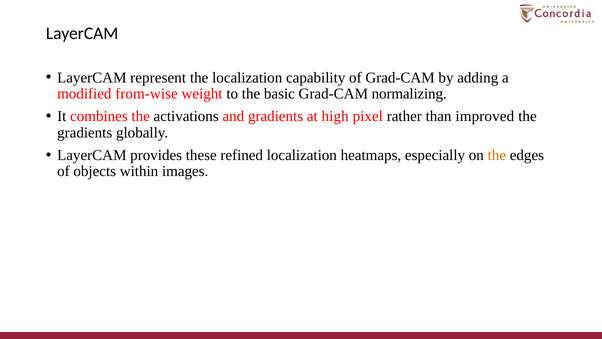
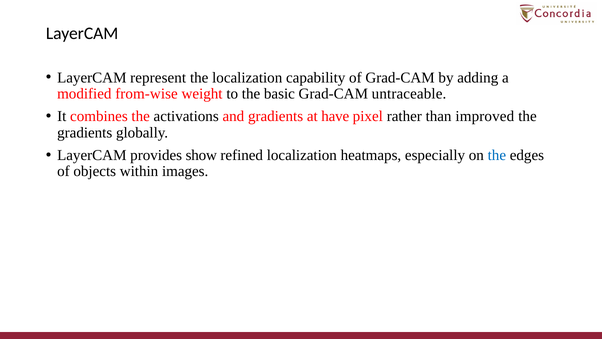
normalizing: normalizing -> untraceable
high: high -> have
these: these -> show
the at (497, 155) colour: orange -> blue
